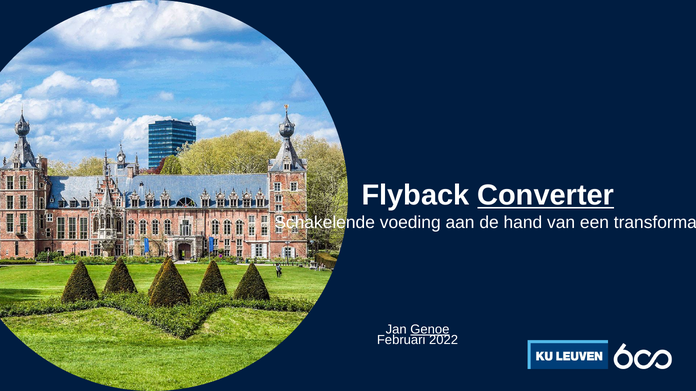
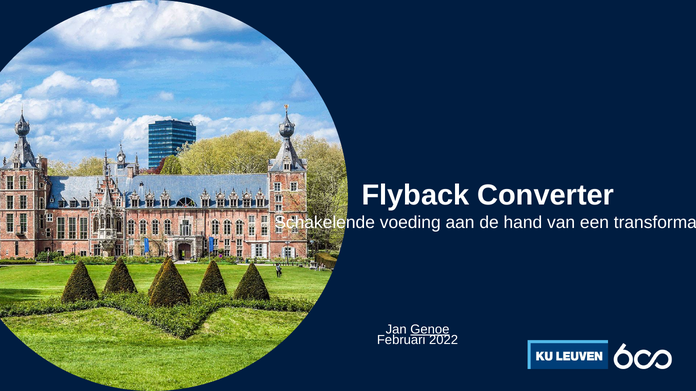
Converter underline: present -> none
